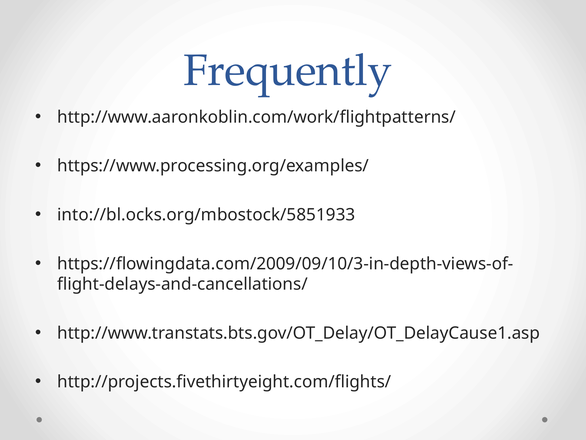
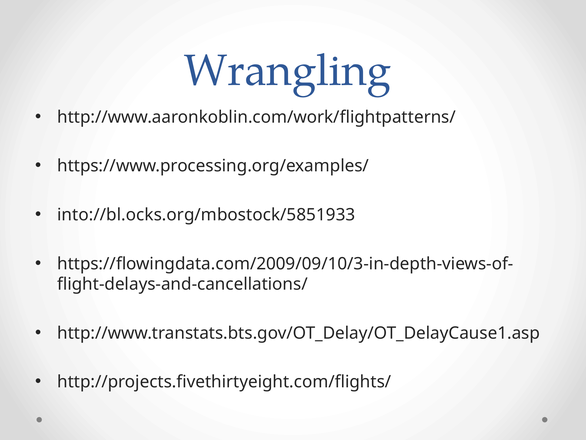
Frequently: Frequently -> Wrangling
